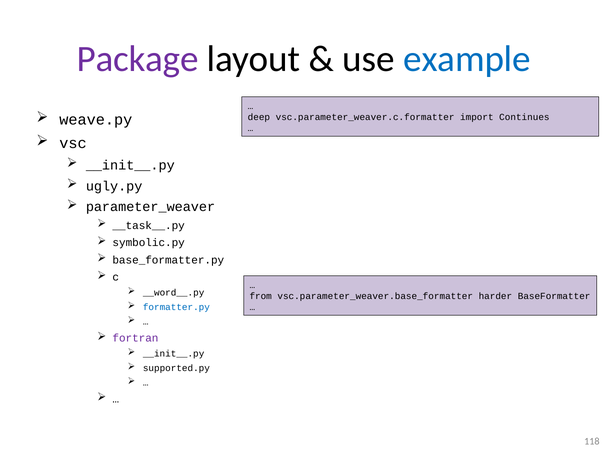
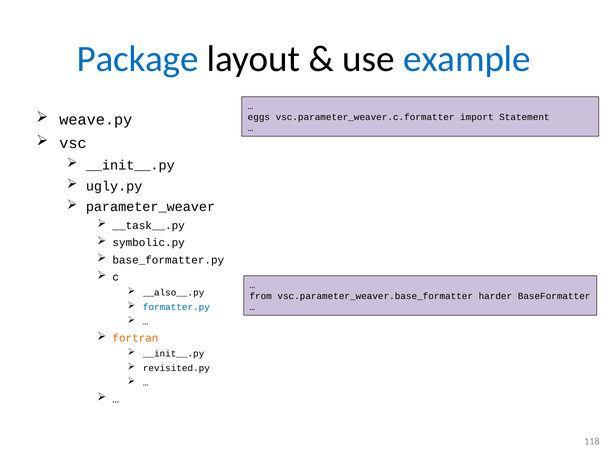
Package colour: purple -> blue
deep: deep -> eggs
Continues: Continues -> Statement
__word__.py: __word__.py -> __also__.py
fortran colour: purple -> orange
supported.py: supported.py -> revisited.py
